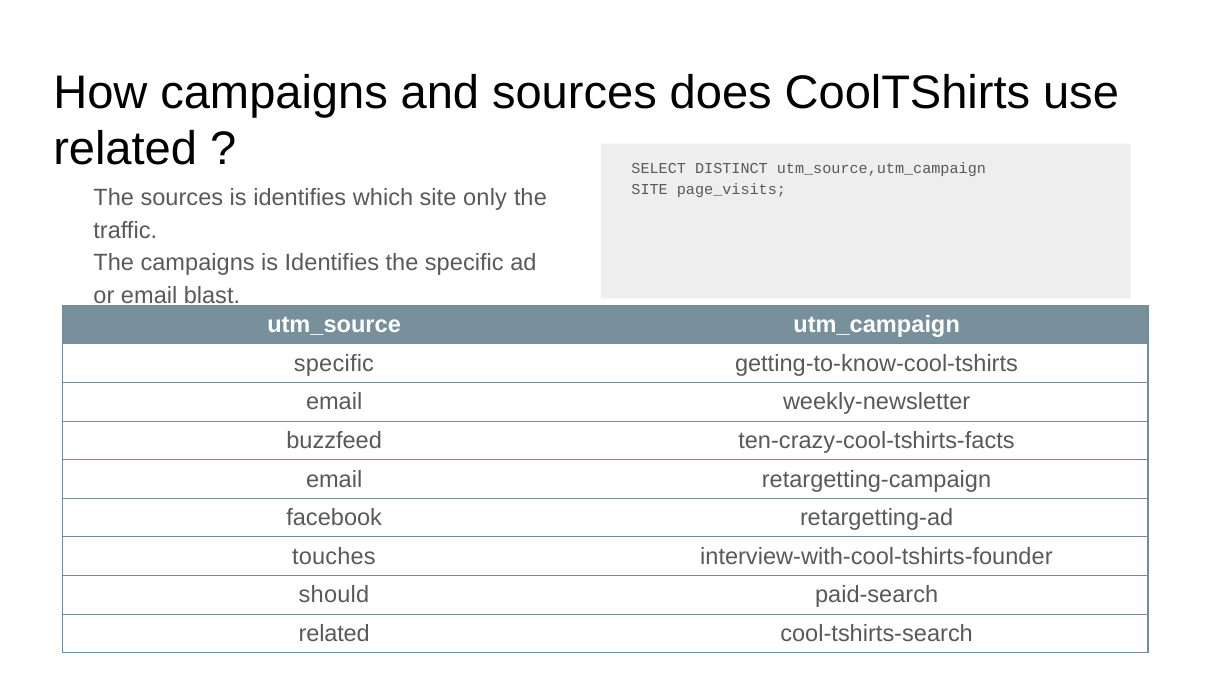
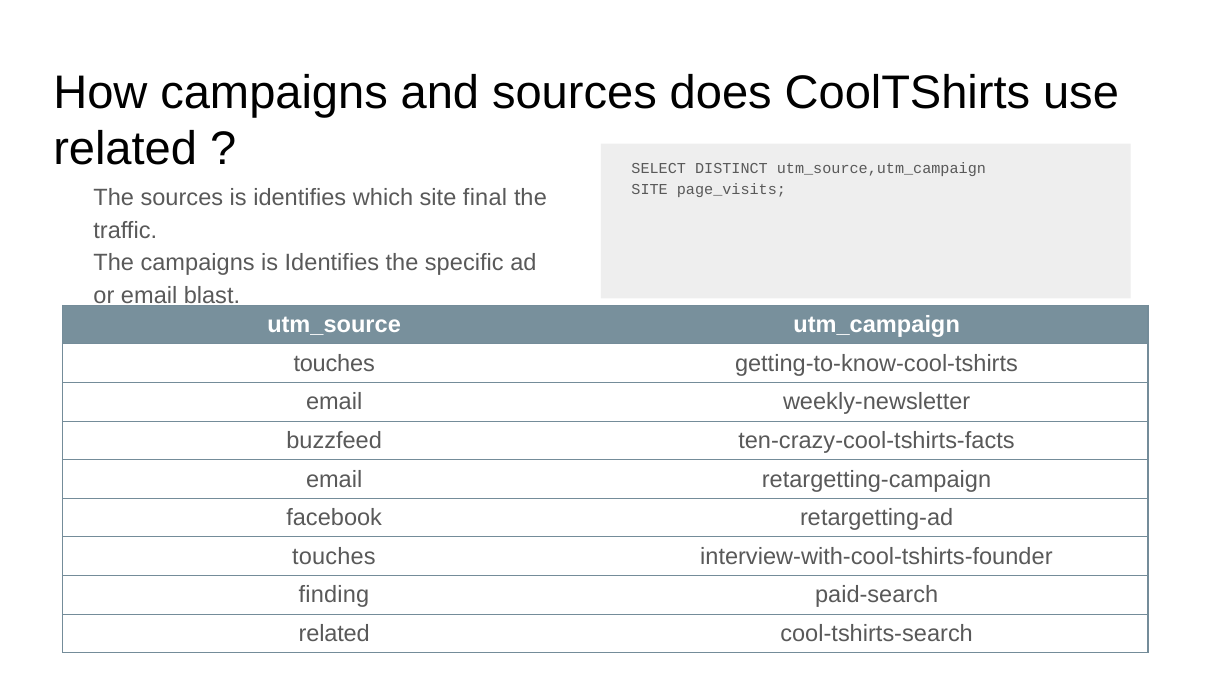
only: only -> final
specific at (334, 364): specific -> touches
should: should -> finding
